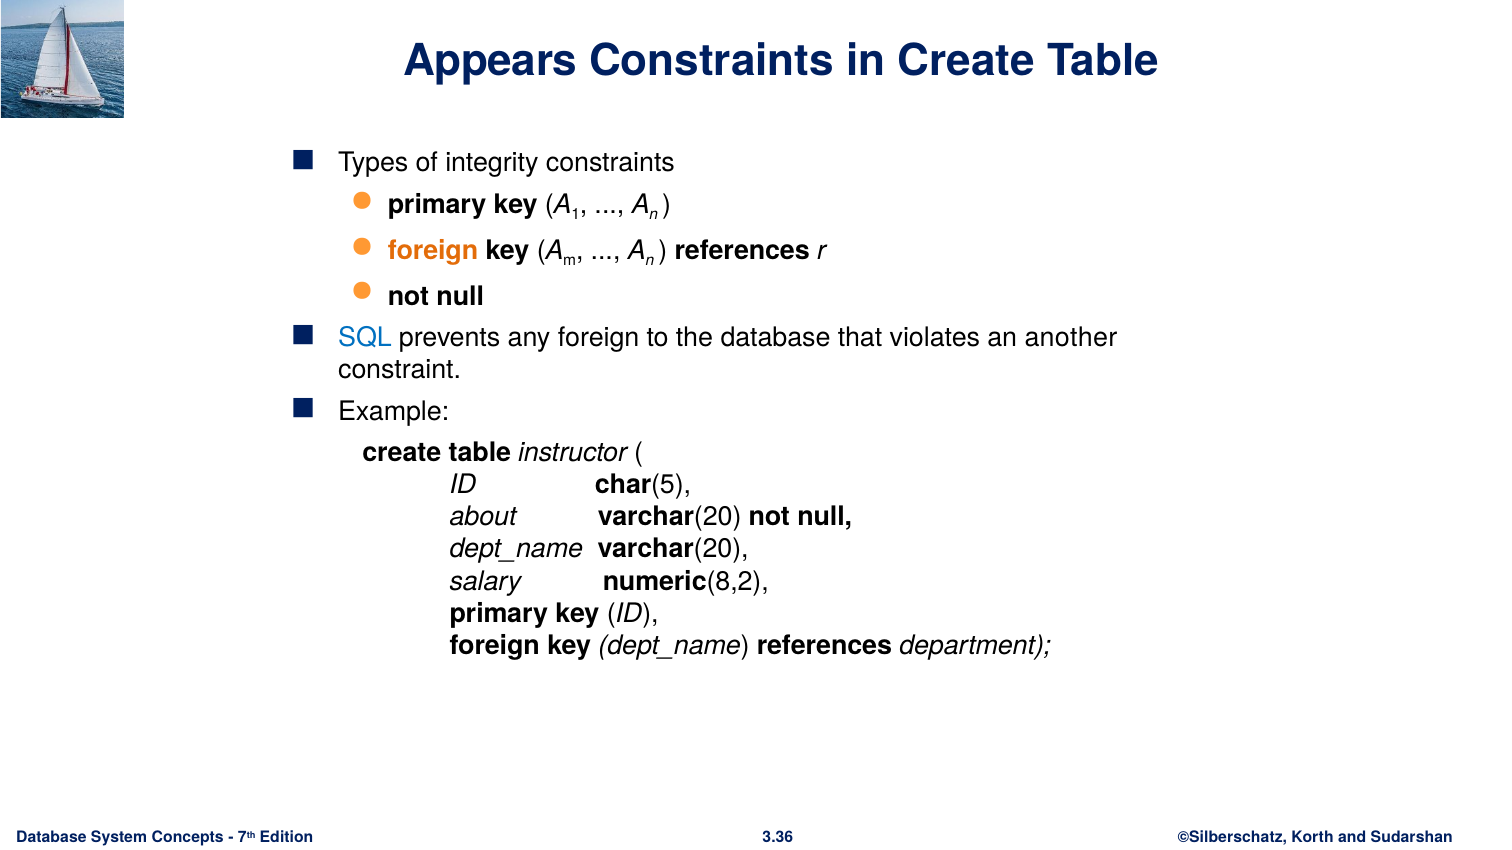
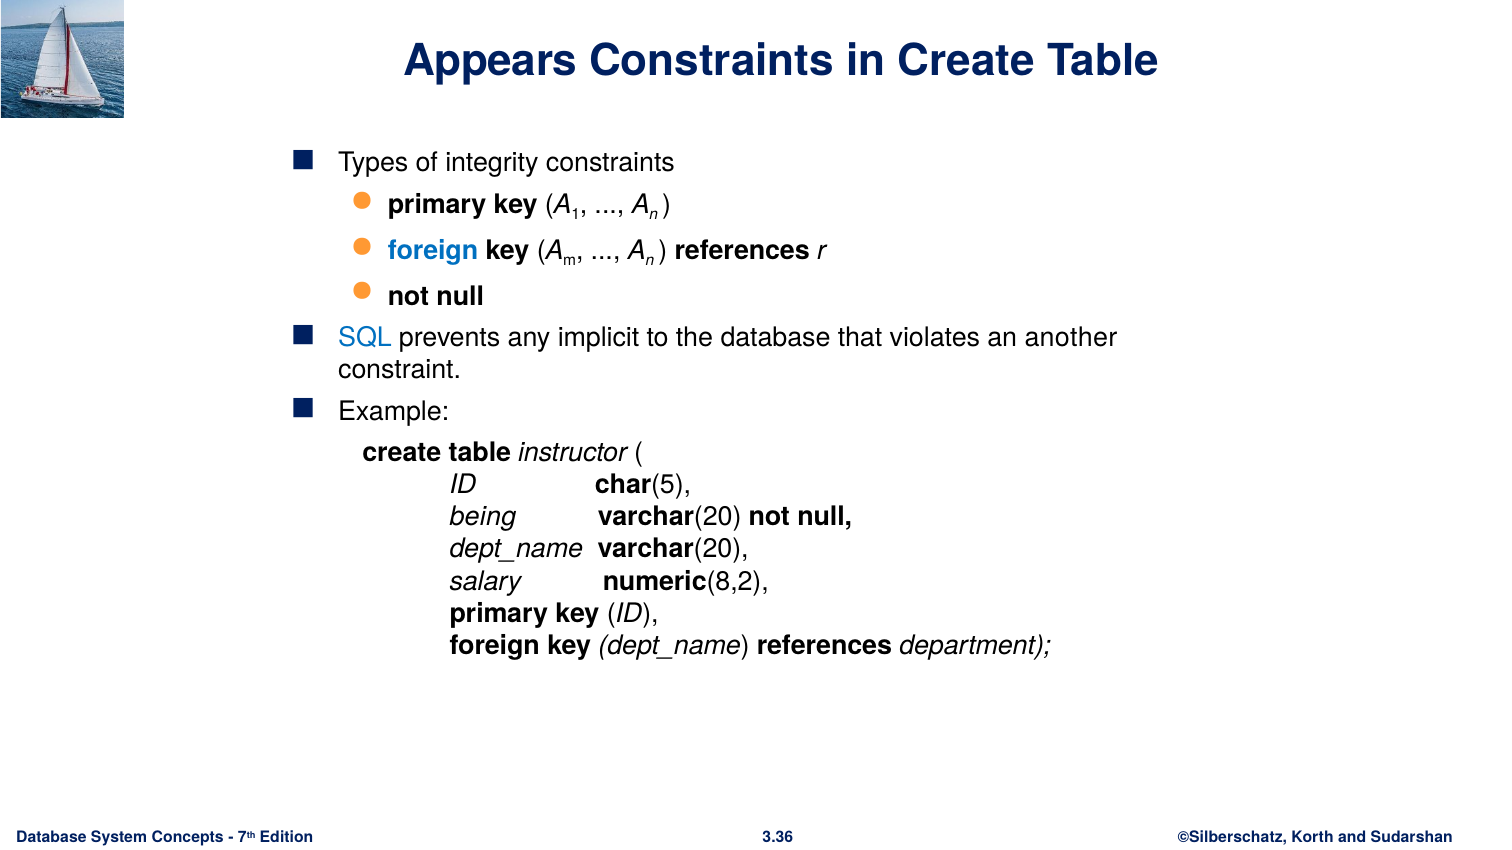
foreign at (433, 250) colour: orange -> blue
any foreign: foreign -> implicit
about: about -> being
